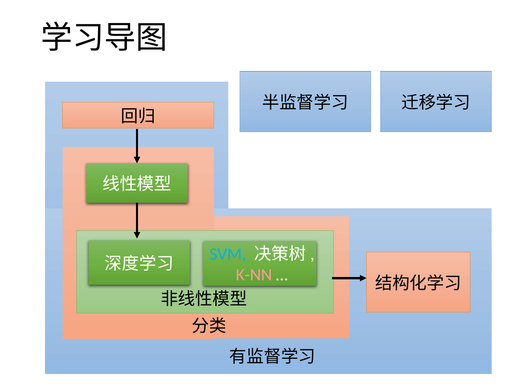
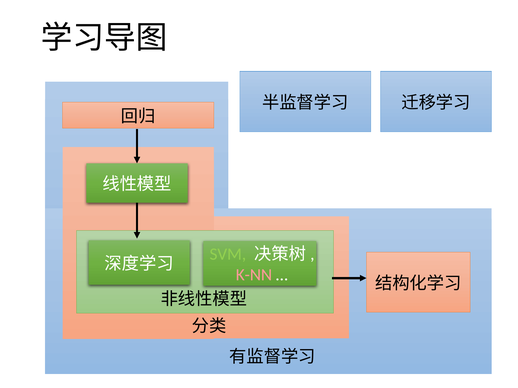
SVM colour: light blue -> light green
